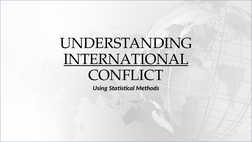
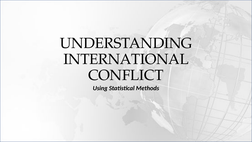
INTERNATIONAL underline: present -> none
